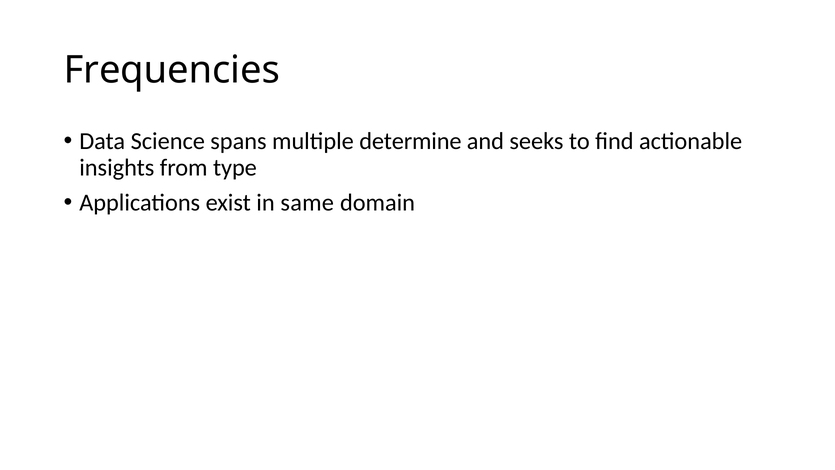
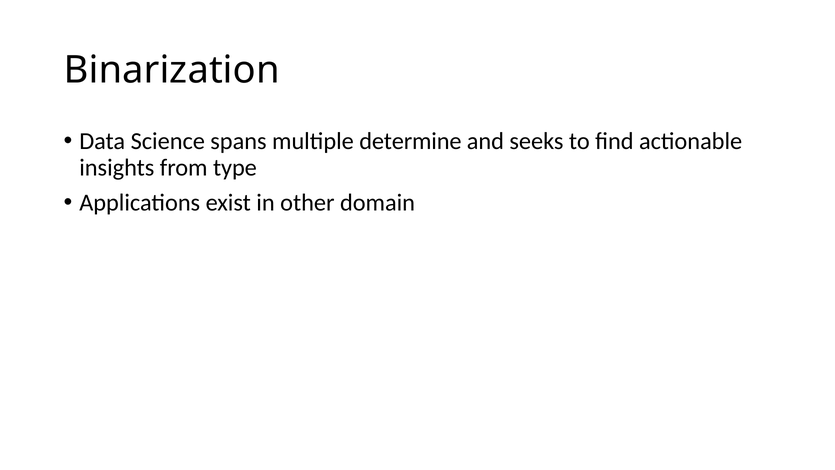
Frequencies: Frequencies -> Binarization
same: same -> other
